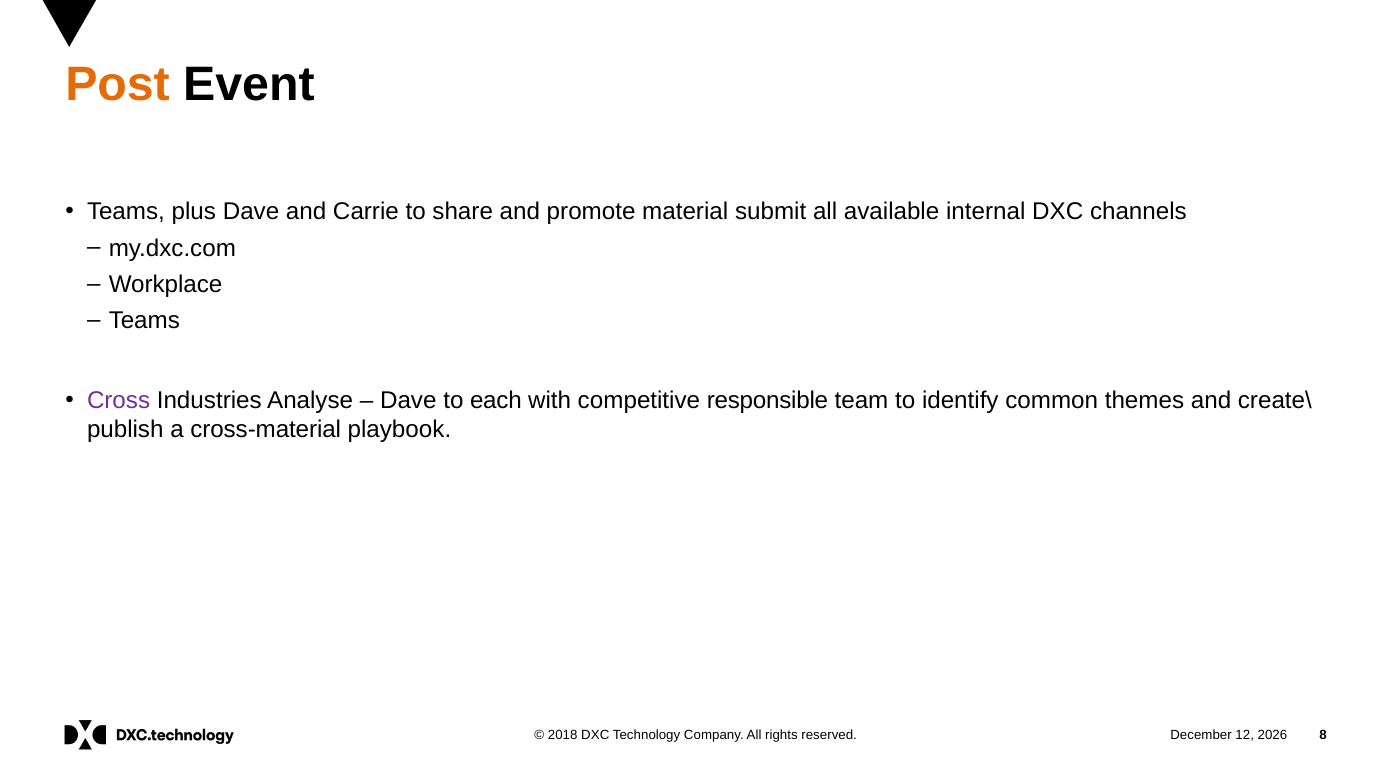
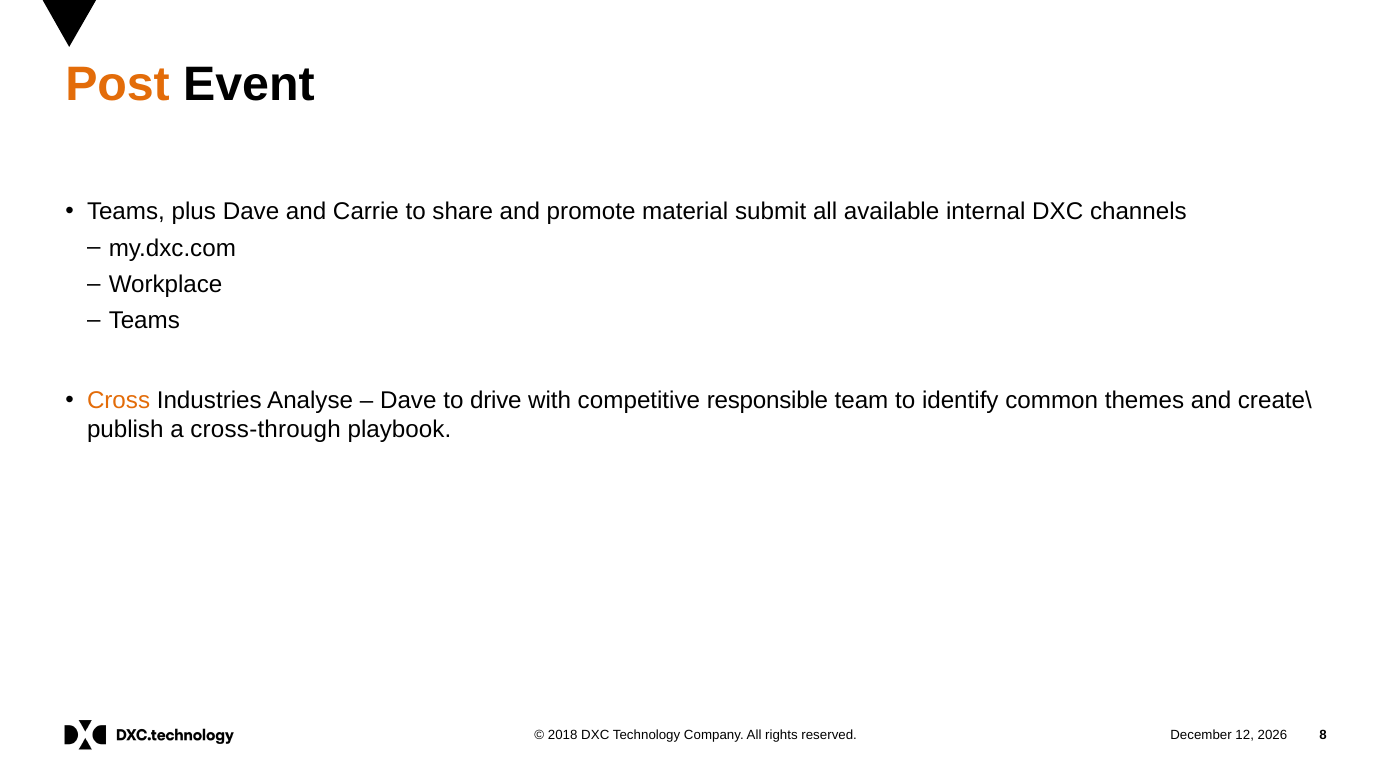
Cross colour: purple -> orange
each: each -> drive
cross-material: cross-material -> cross-through
